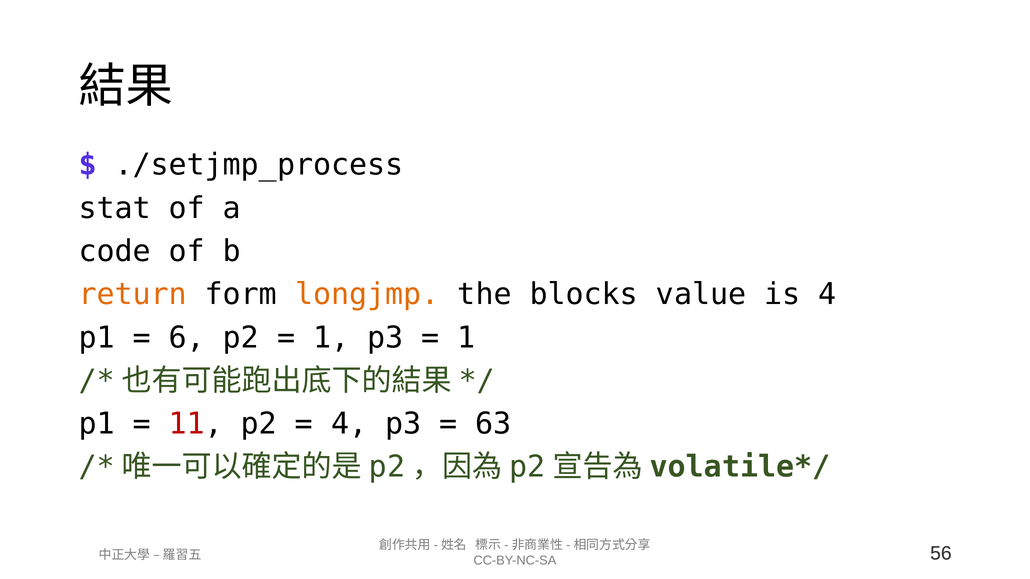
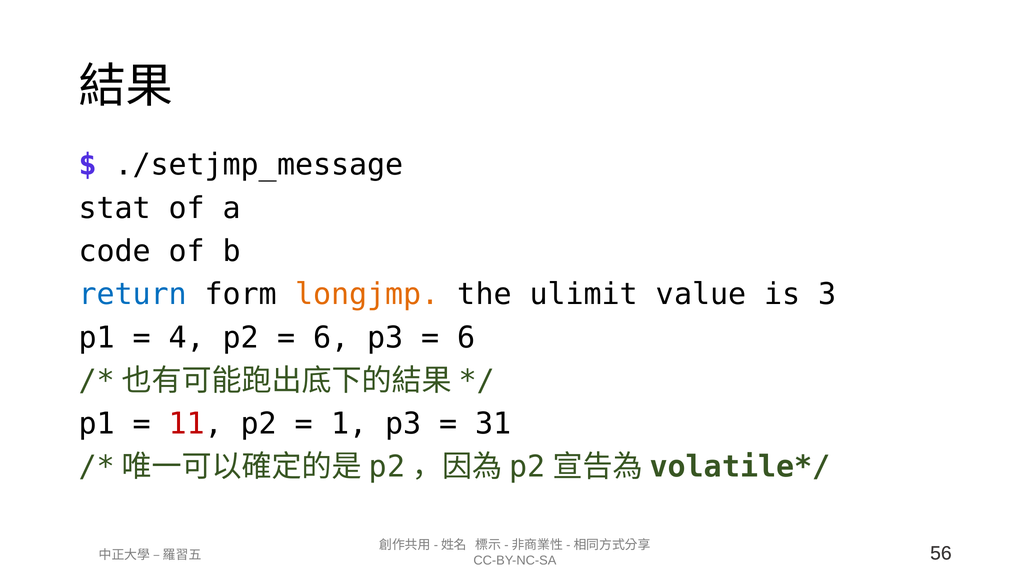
./setjmp_process: ./setjmp_process -> ./setjmp_message
return colour: orange -> blue
blocks: blocks -> ulimit
is 4: 4 -> 3
6: 6 -> 4
1 at (331, 338): 1 -> 6
1 at (466, 338): 1 -> 6
4 at (349, 424): 4 -> 1
63: 63 -> 31
